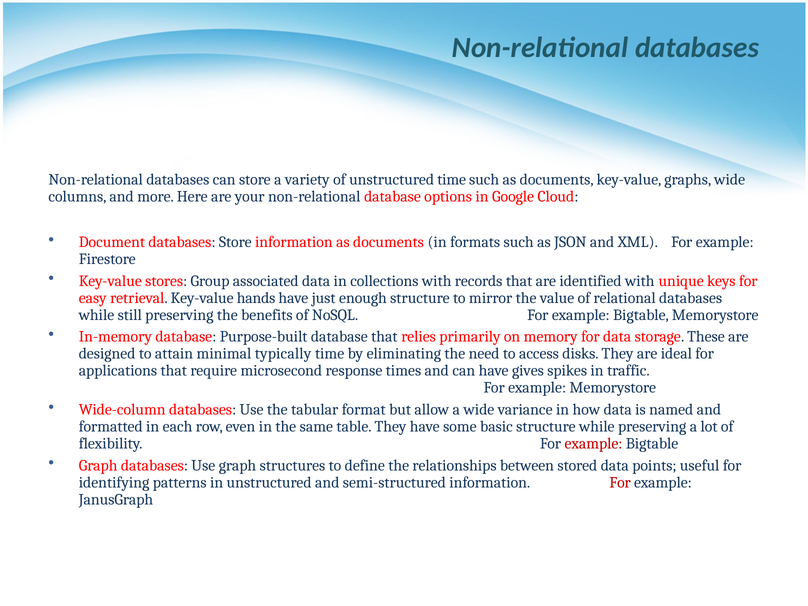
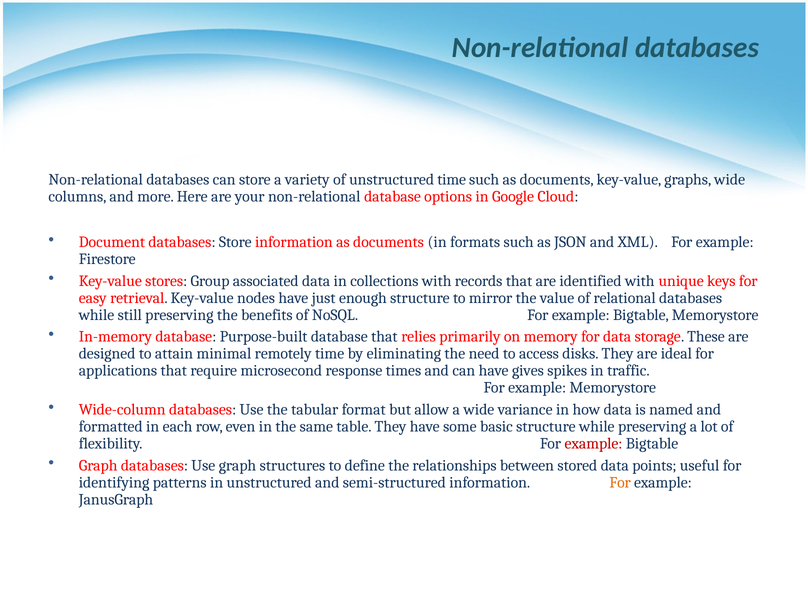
hands: hands -> nodes
typically: typically -> remotely
For at (620, 482) colour: red -> orange
